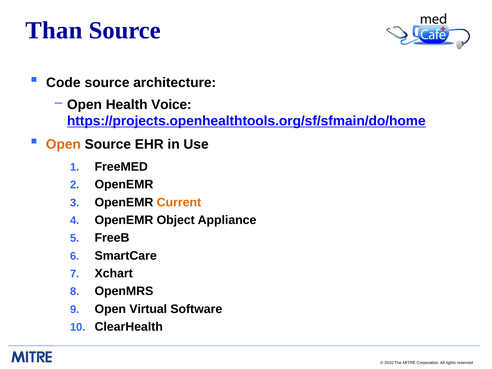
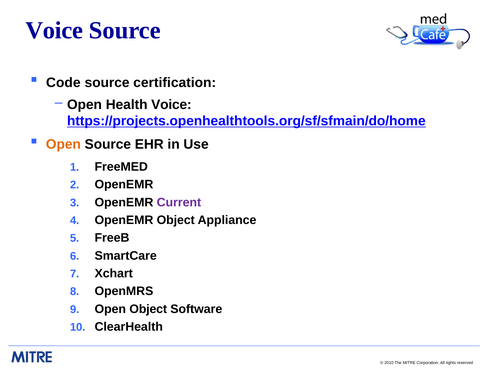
Than at (54, 30): Than -> Voice
architecture: architecture -> certification
Current colour: orange -> purple
Open Virtual: Virtual -> Object
